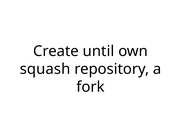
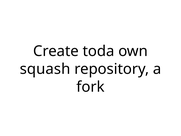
until: until -> toda
